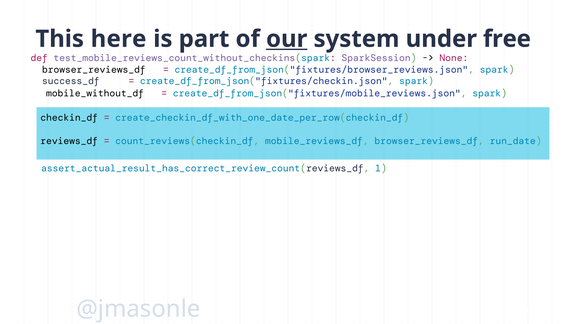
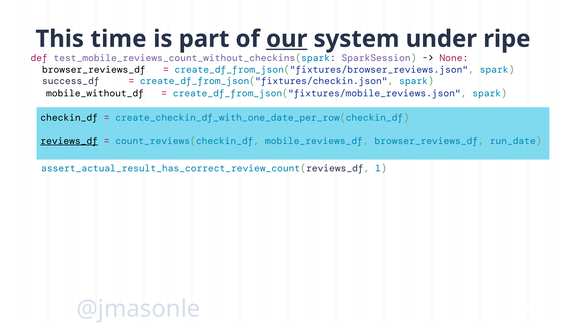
here: here -> time
free: free -> ripe
reviews_df underline: none -> present
